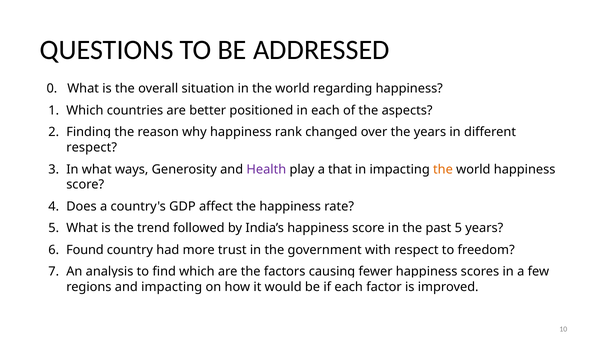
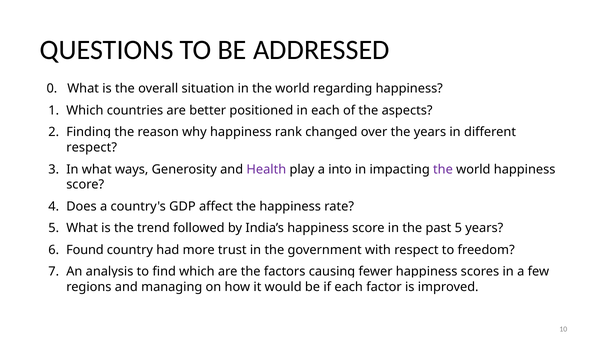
that: that -> into
the at (443, 170) colour: orange -> purple
and impacting: impacting -> managing
